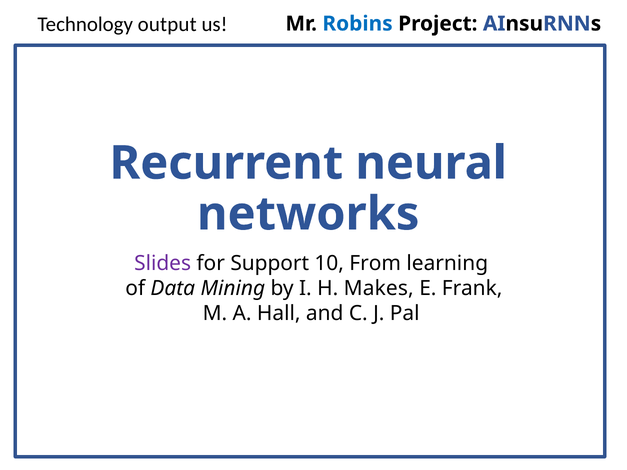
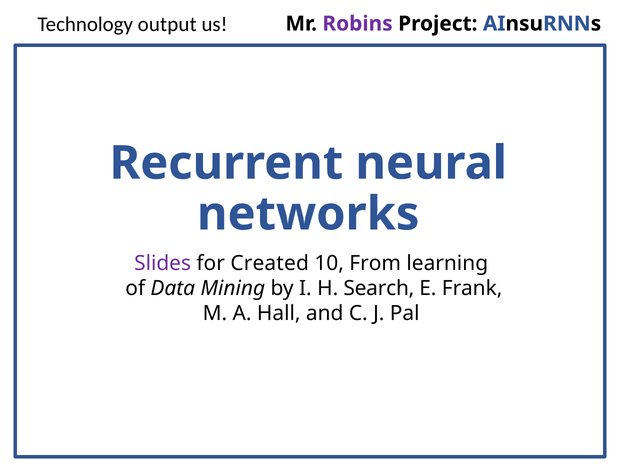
Robins colour: blue -> purple
Support: Support -> Created
Makes: Makes -> Search
